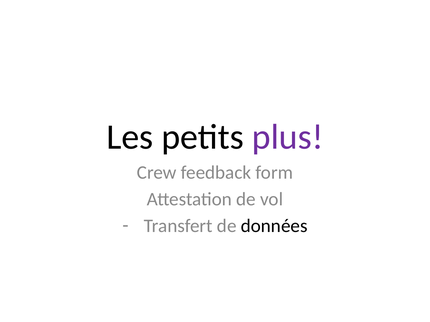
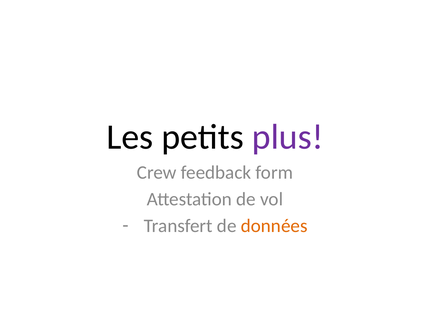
données colour: black -> orange
